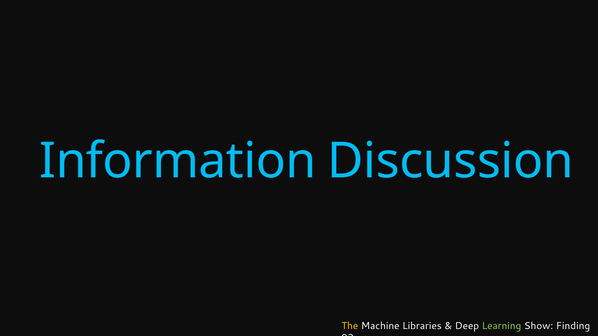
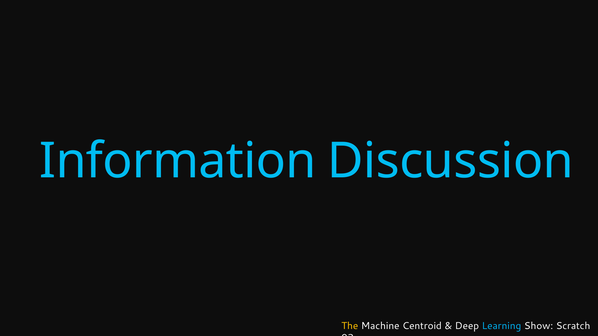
Libraries: Libraries -> Centroid
Learning colour: light green -> light blue
Finding: Finding -> Scratch
